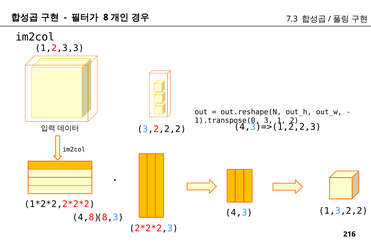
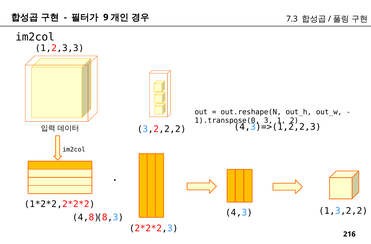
8: 8 -> 9
